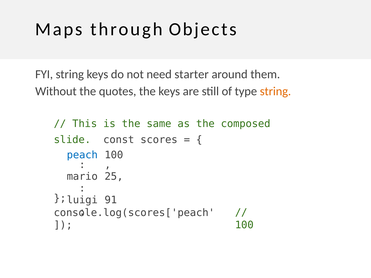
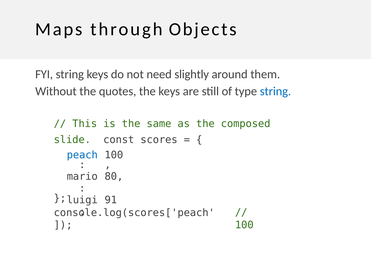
starter: starter -> slightly
string at (275, 91) colour: orange -> blue
25: 25 -> 80
